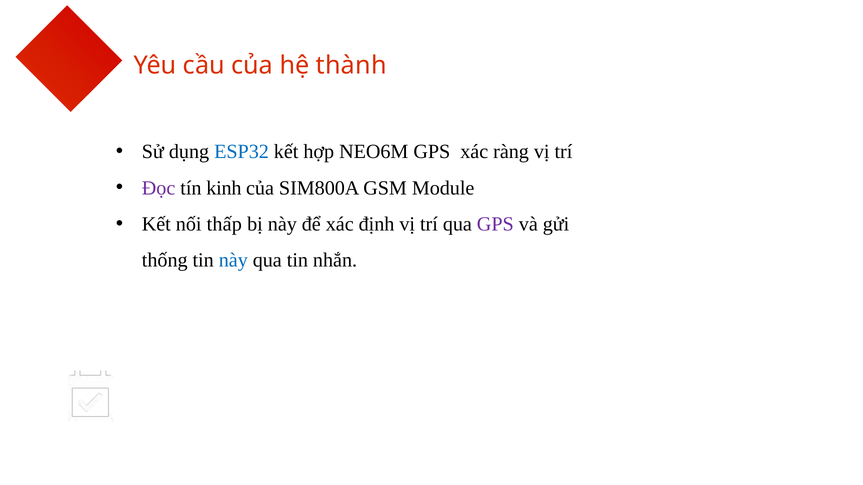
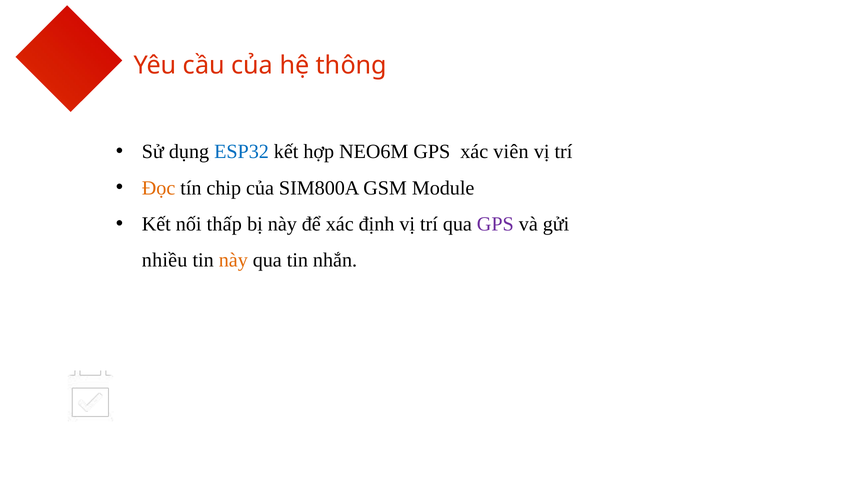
thành: thành -> thông
ràng: ràng -> viên
Đọc colour: purple -> orange
kinh: kinh -> chip
thống: thống -> nhiều
này at (233, 261) colour: blue -> orange
